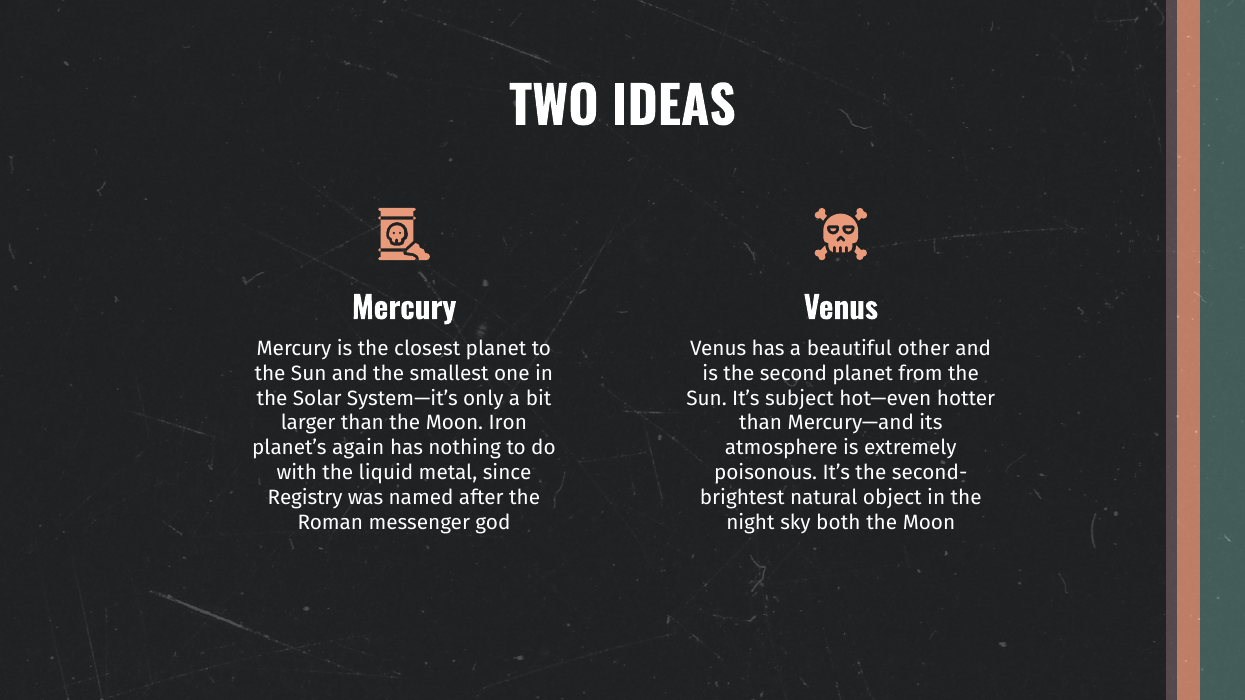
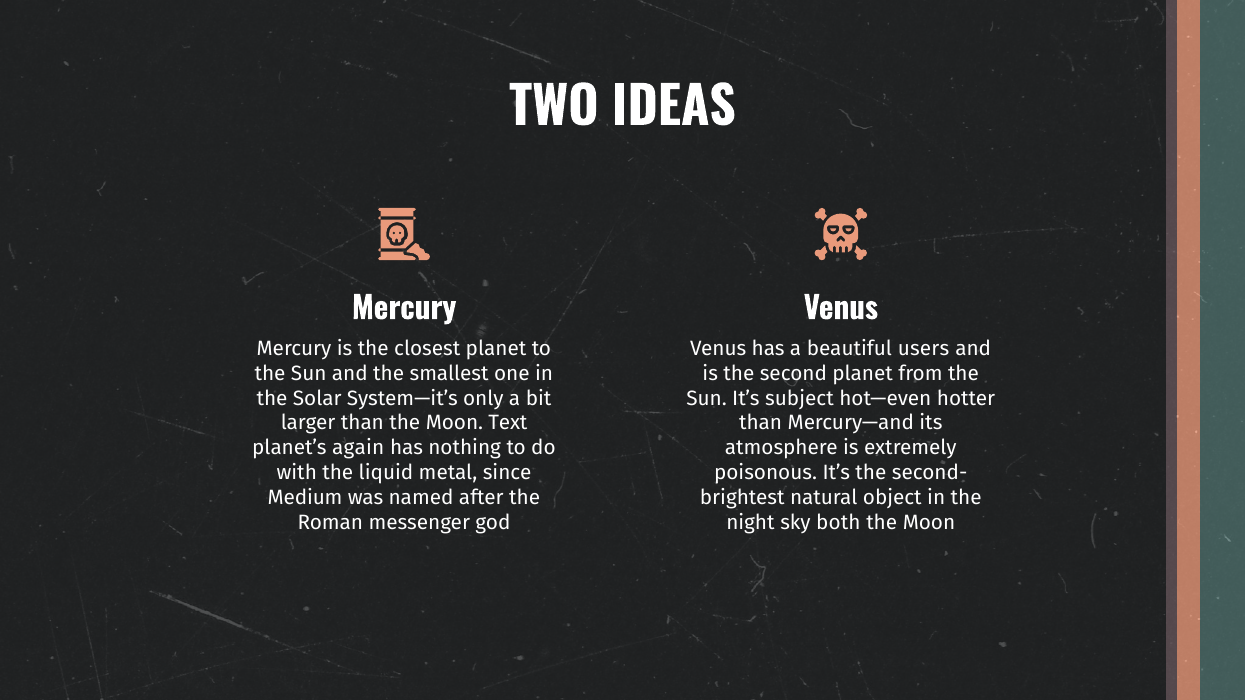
other: other -> users
Iron: Iron -> Text
Registry: Registry -> Medium
